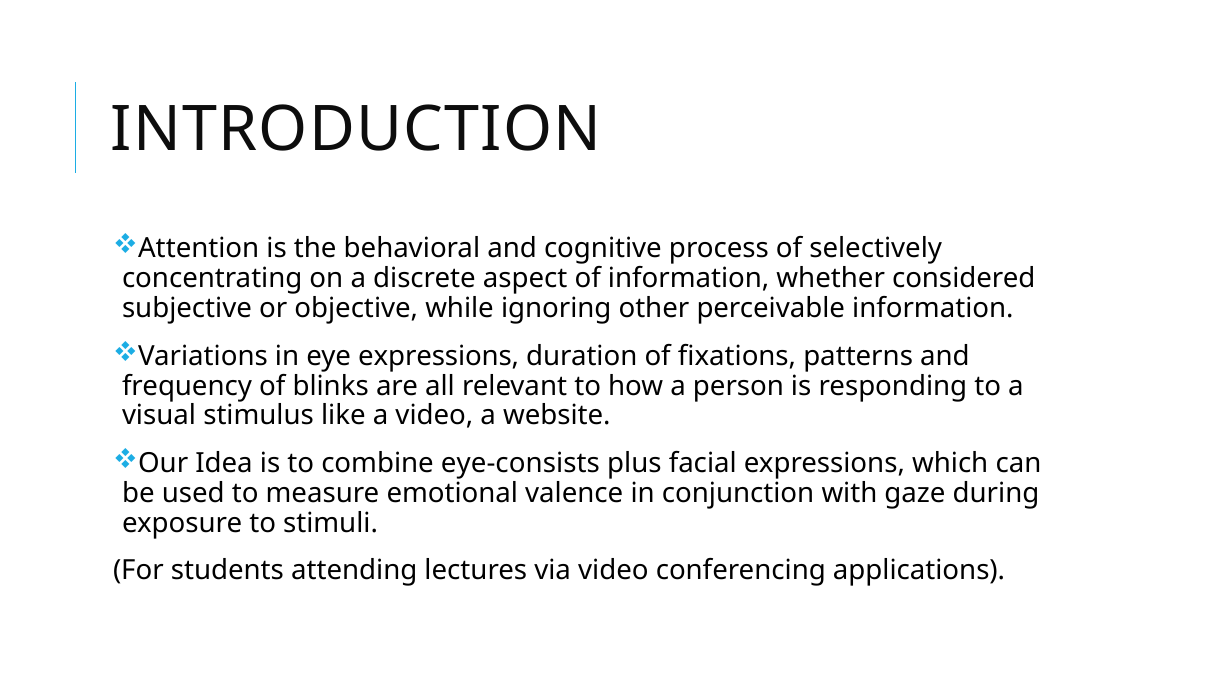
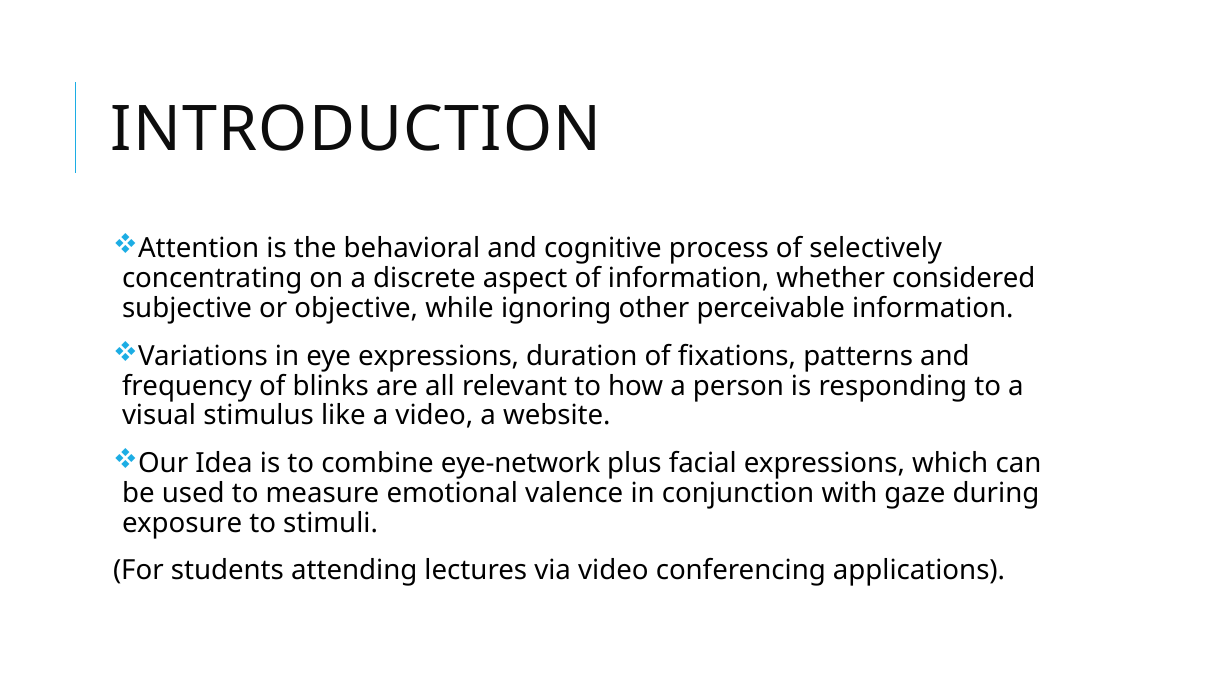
eye-consists: eye-consists -> eye-network
